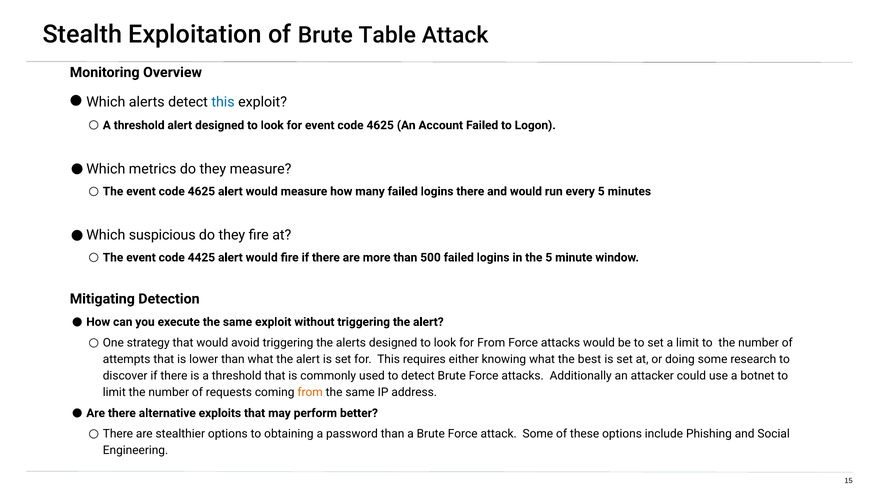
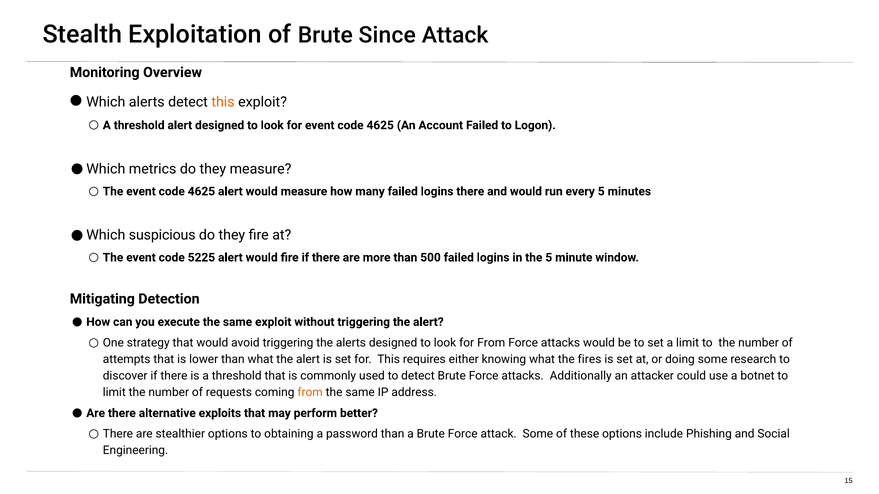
Table: Table -> Since
this at (223, 102) colour: blue -> orange
4425: 4425 -> 5225
best: best -> fires
